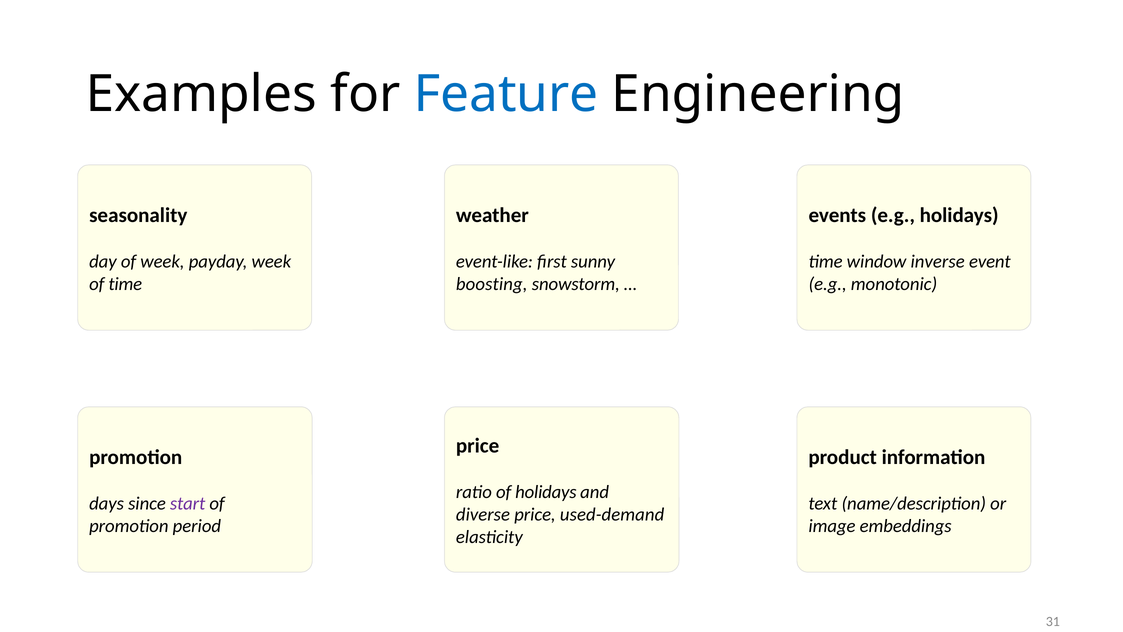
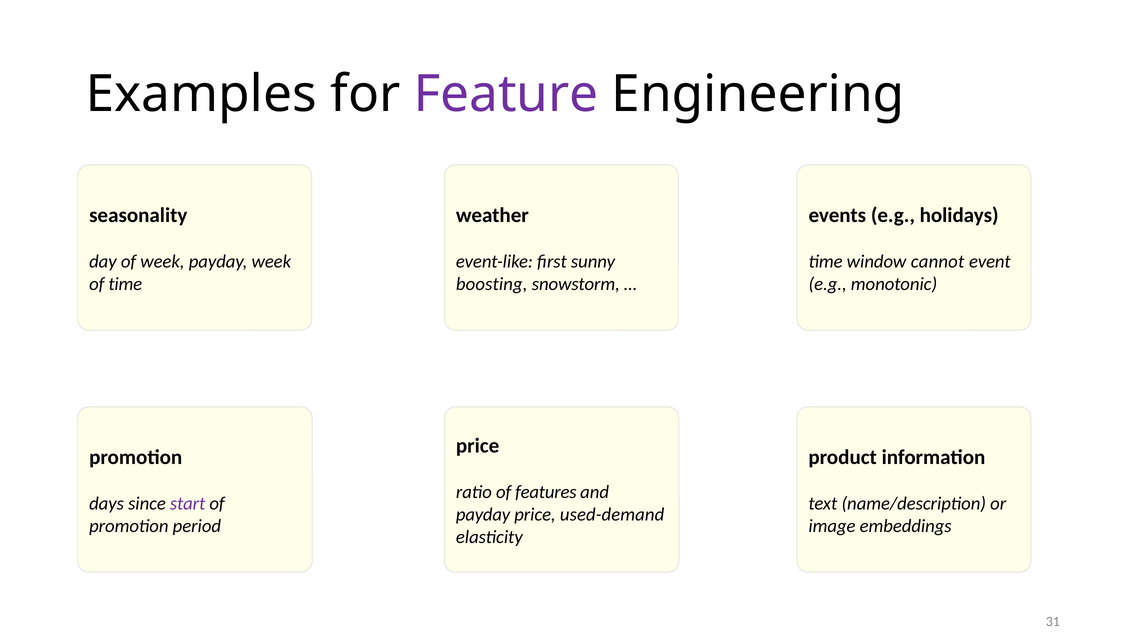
Feature colour: blue -> purple
inverse: inverse -> cannot
of holidays: holidays -> features
diverse at (483, 514): diverse -> payday
